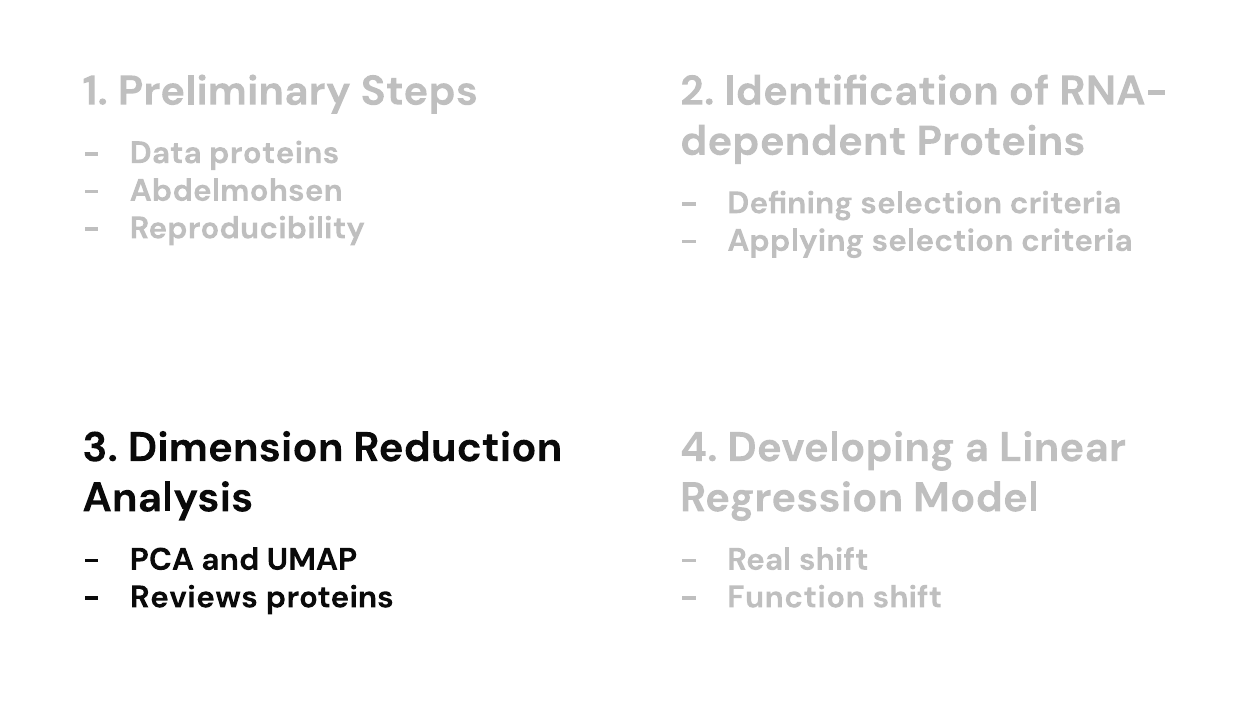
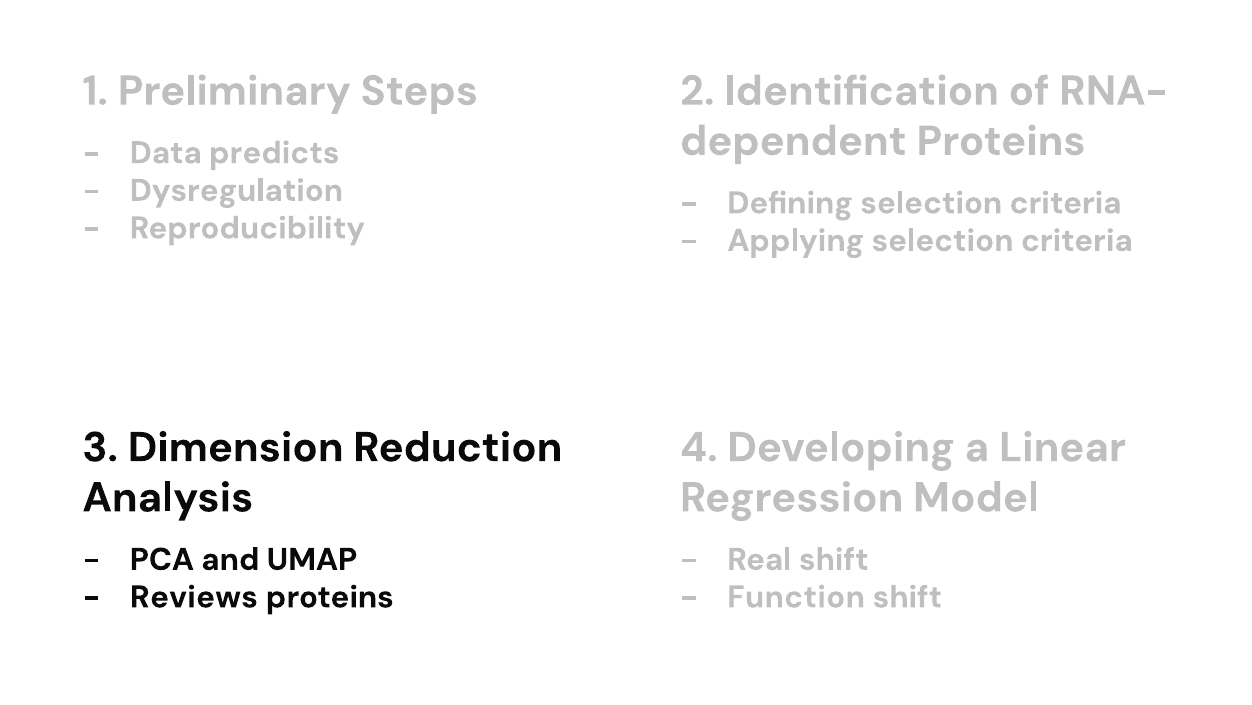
Data proteins: proteins -> predicts
Abdelmohsen: Abdelmohsen -> Dysregulation
